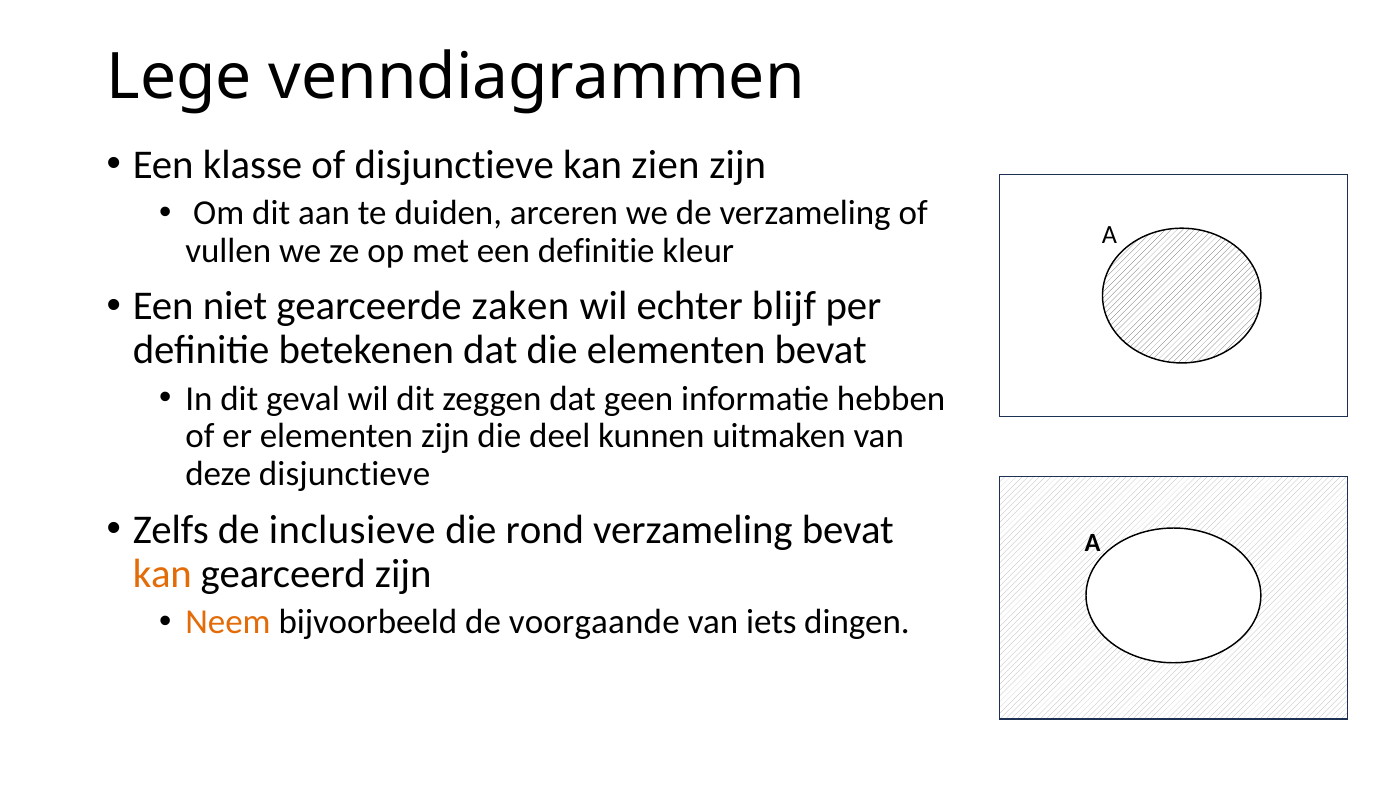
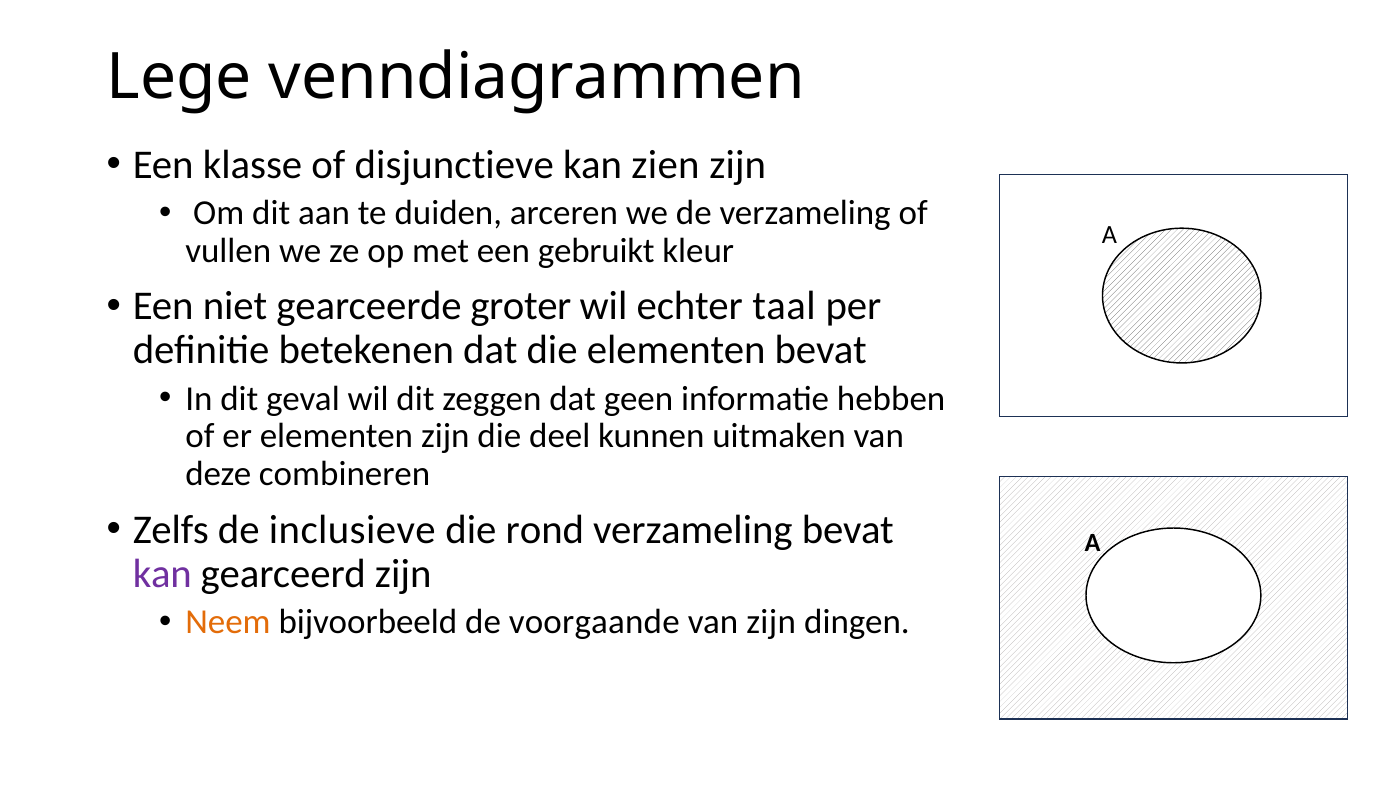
een definitie: definitie -> gebruikt
zaken: zaken -> groter
blijf: blijf -> taal
deze disjunctieve: disjunctieve -> combineren
kan at (162, 574) colour: orange -> purple
van iets: iets -> zijn
